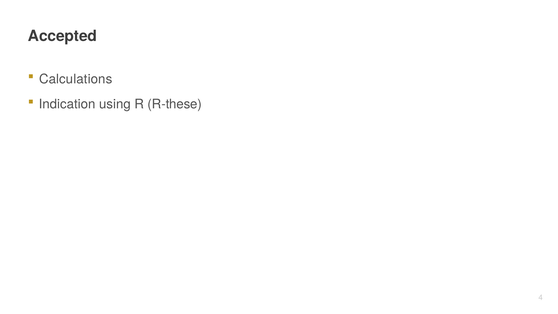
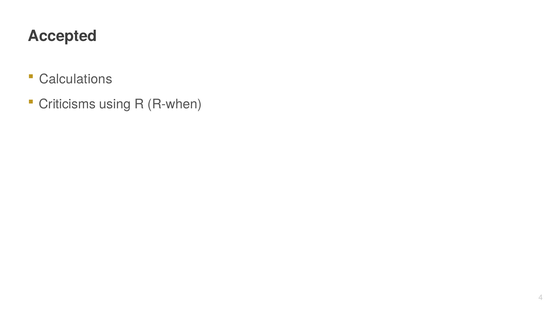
Indication: Indication -> Criticisms
R-these: R-these -> R-when
